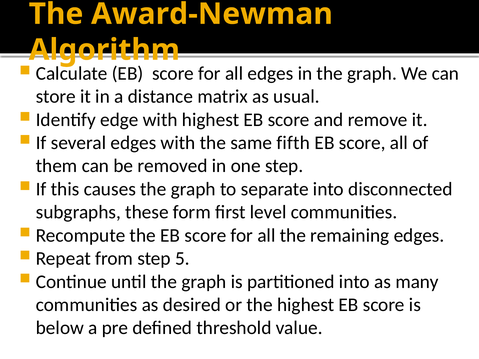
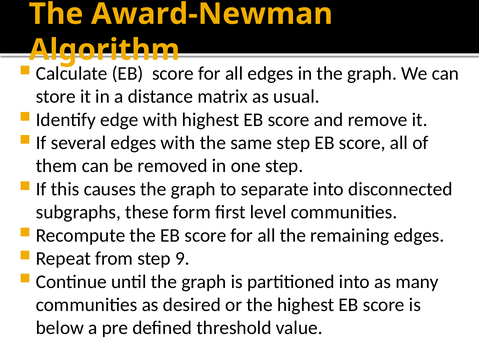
same fifth: fifth -> step
5: 5 -> 9
